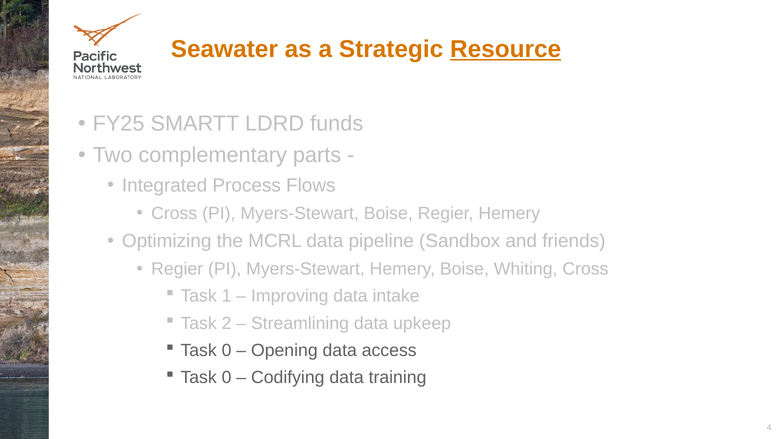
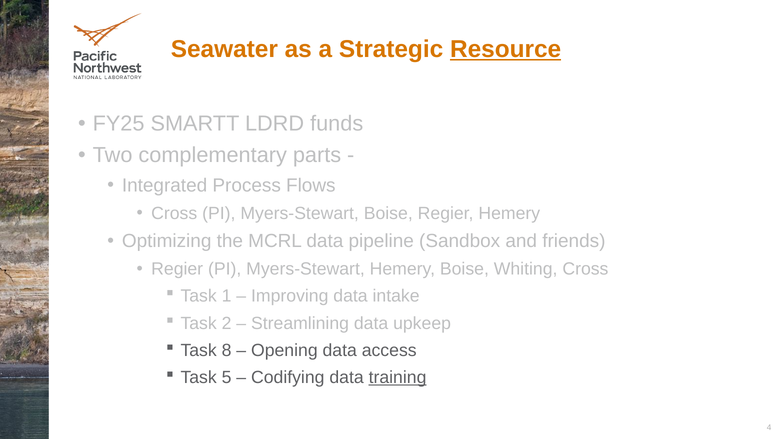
0 at (227, 351): 0 -> 8
0 at (227, 378): 0 -> 5
training underline: none -> present
